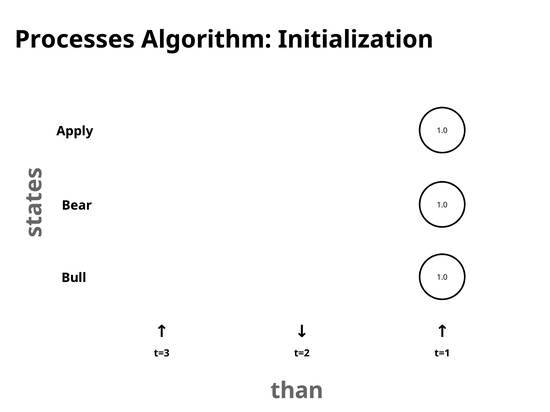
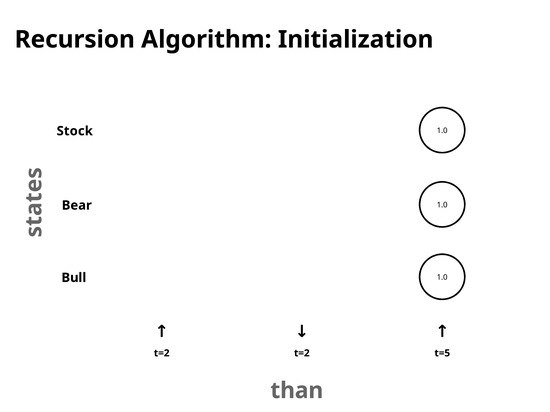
Processes: Processes -> Recursion
Apply: Apply -> Stock
t=3 at (162, 354): t=3 -> t=2
t=1: t=1 -> t=5
